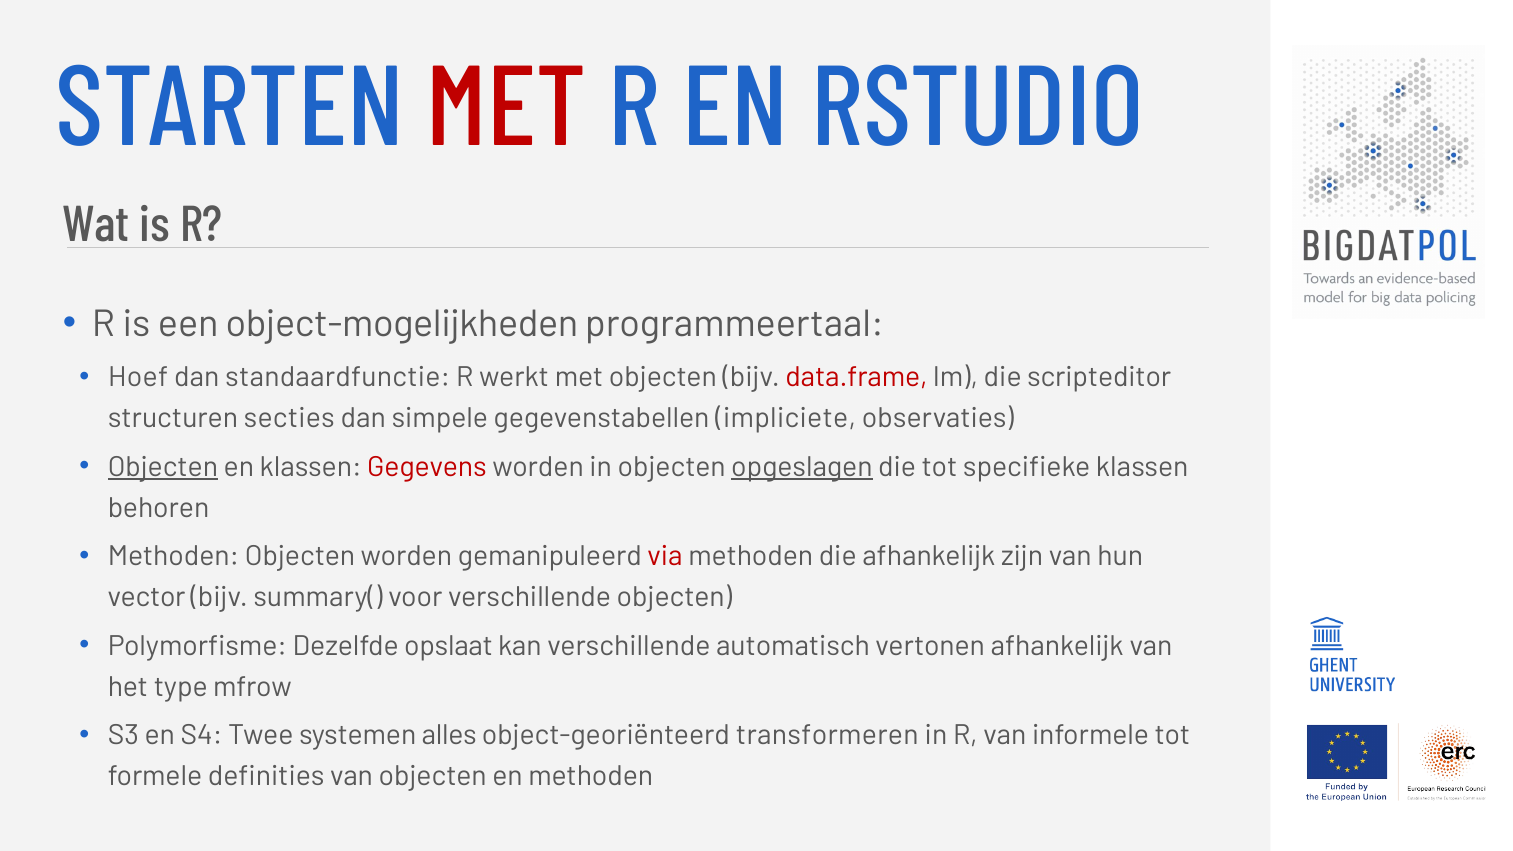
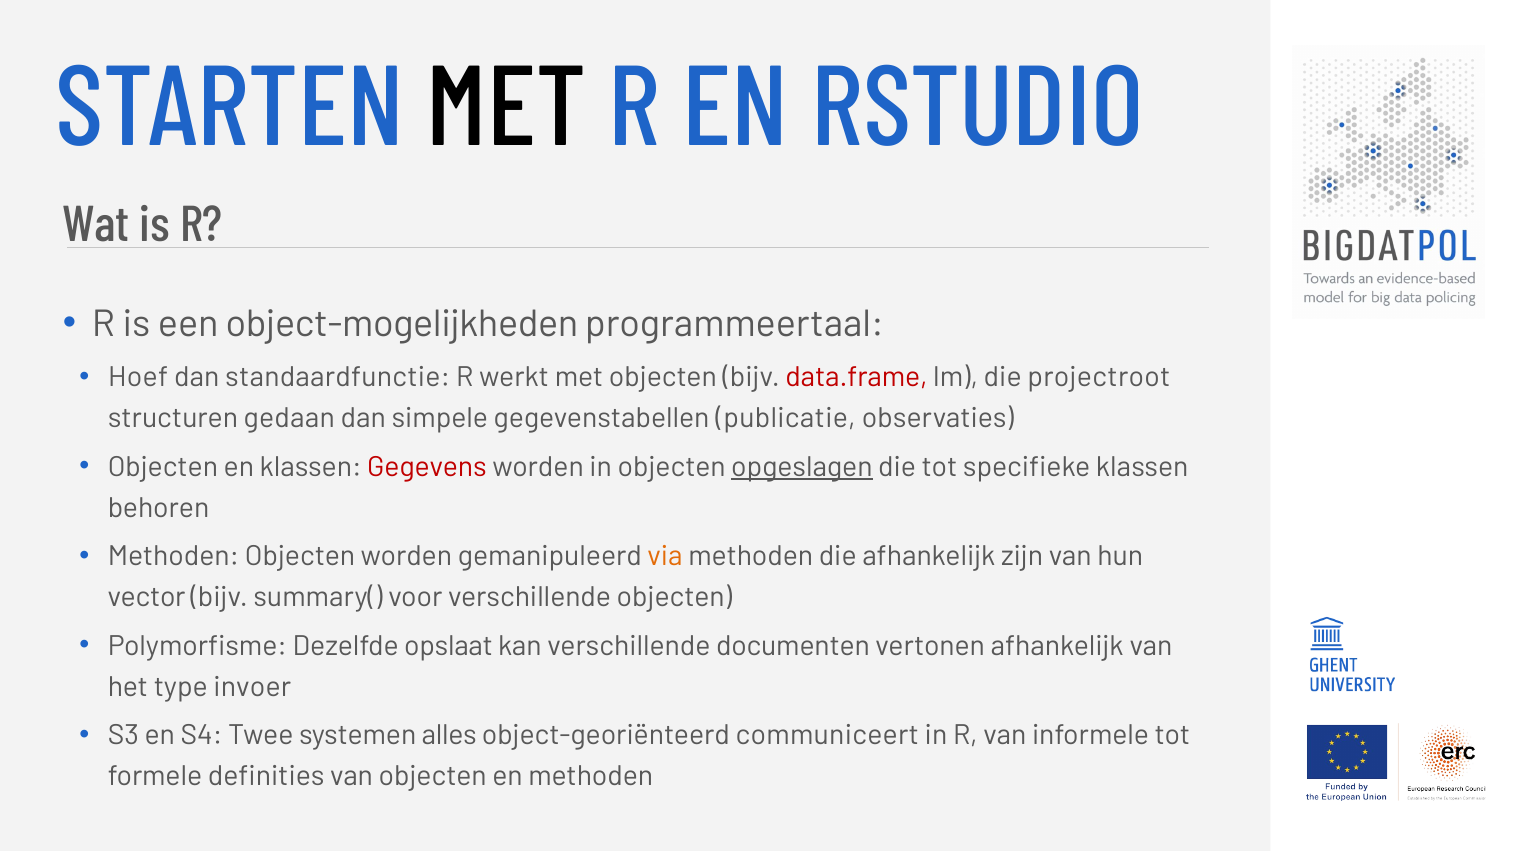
MET at (506, 108) colour: red -> black
scripteditor: scripteditor -> projectroot
secties: secties -> gedaan
impliciete: impliciete -> publicatie
Objecten at (163, 467) underline: present -> none
via colour: red -> orange
automatisch: automatisch -> documenten
mfrow: mfrow -> invoer
transformeren: transformeren -> communiceert
